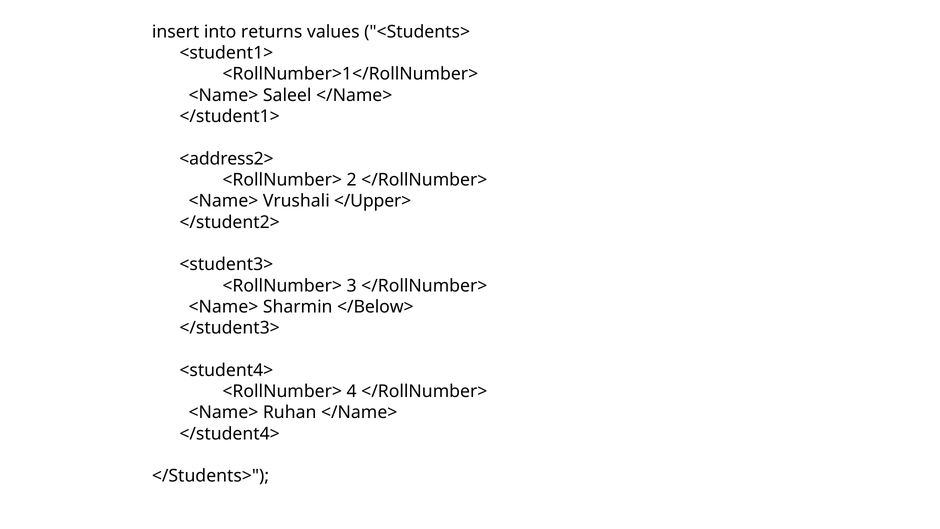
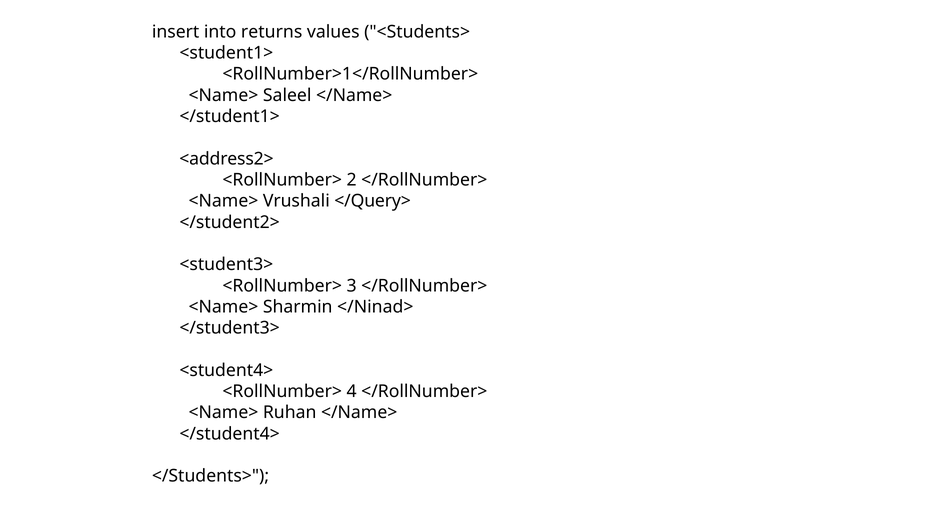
</Upper>: </Upper> -> </Query>
</Below>: </Below> -> </Ninad>
